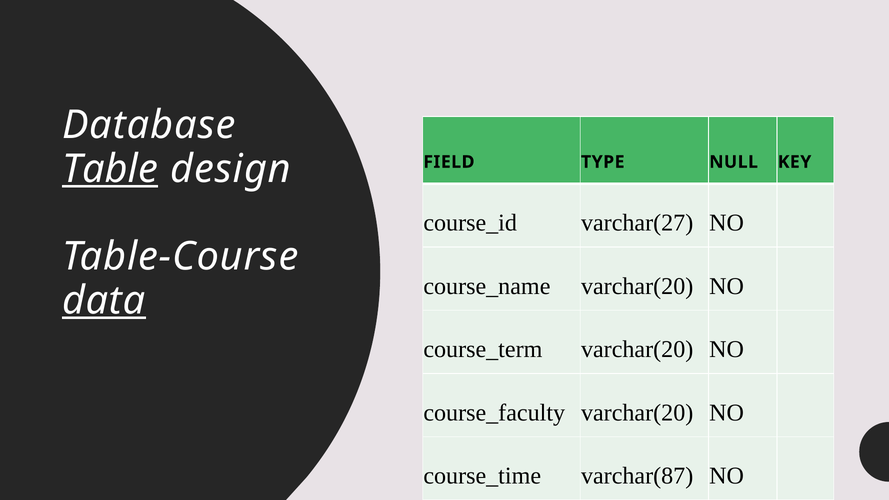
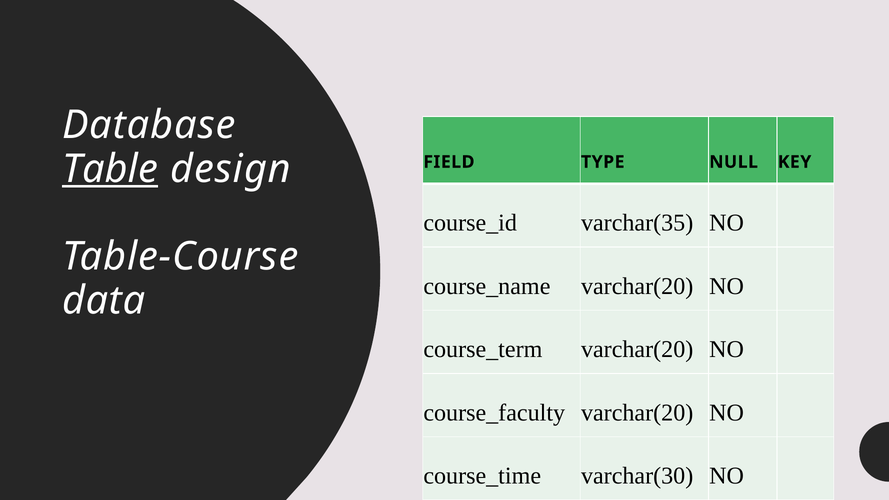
varchar(27: varchar(27 -> varchar(35
data underline: present -> none
varchar(87: varchar(87 -> varchar(30
